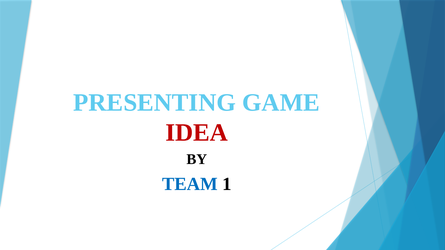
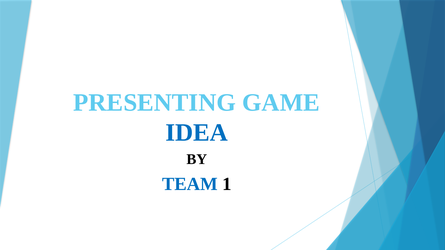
IDEA colour: red -> blue
